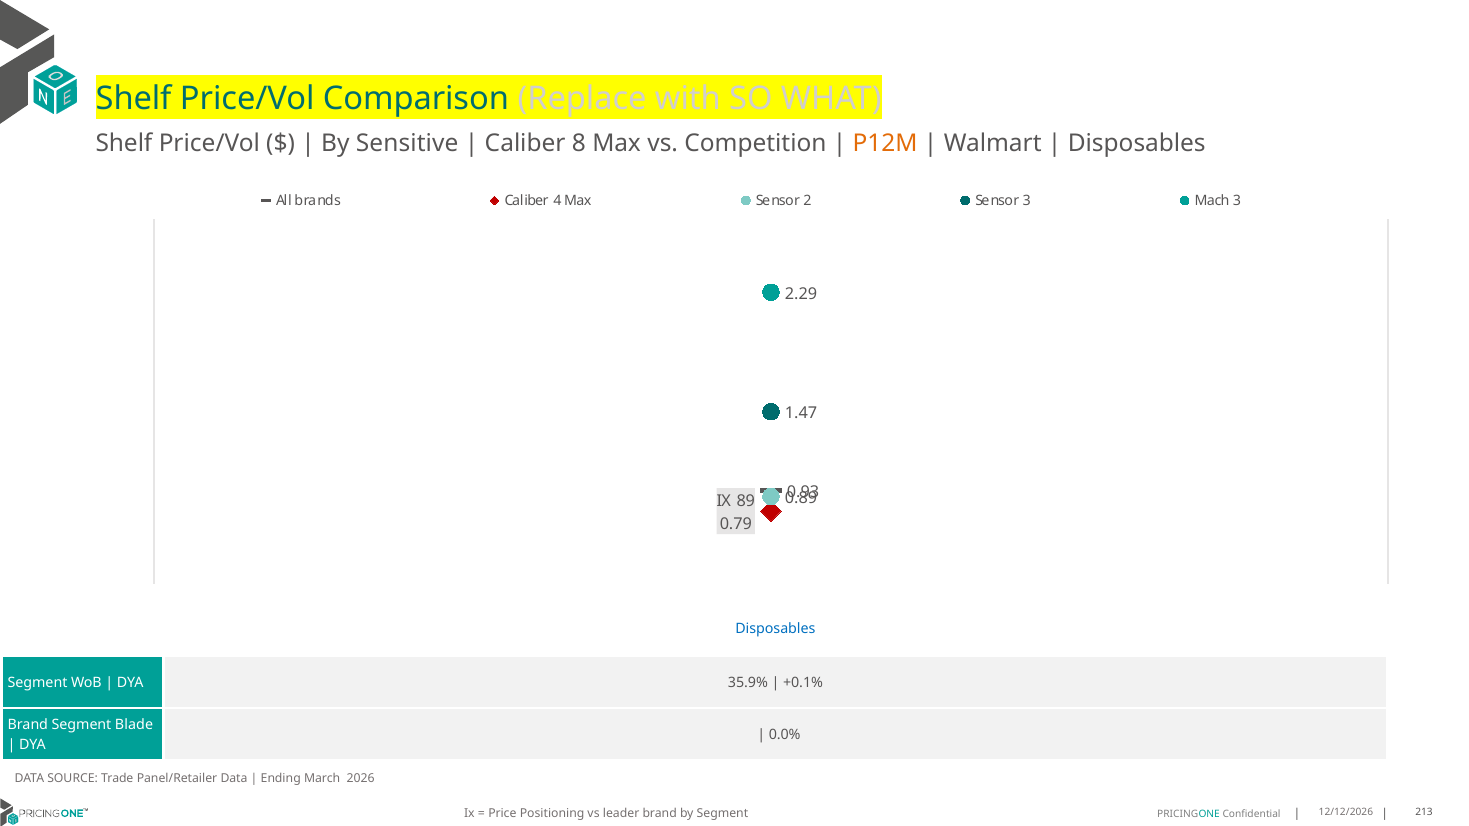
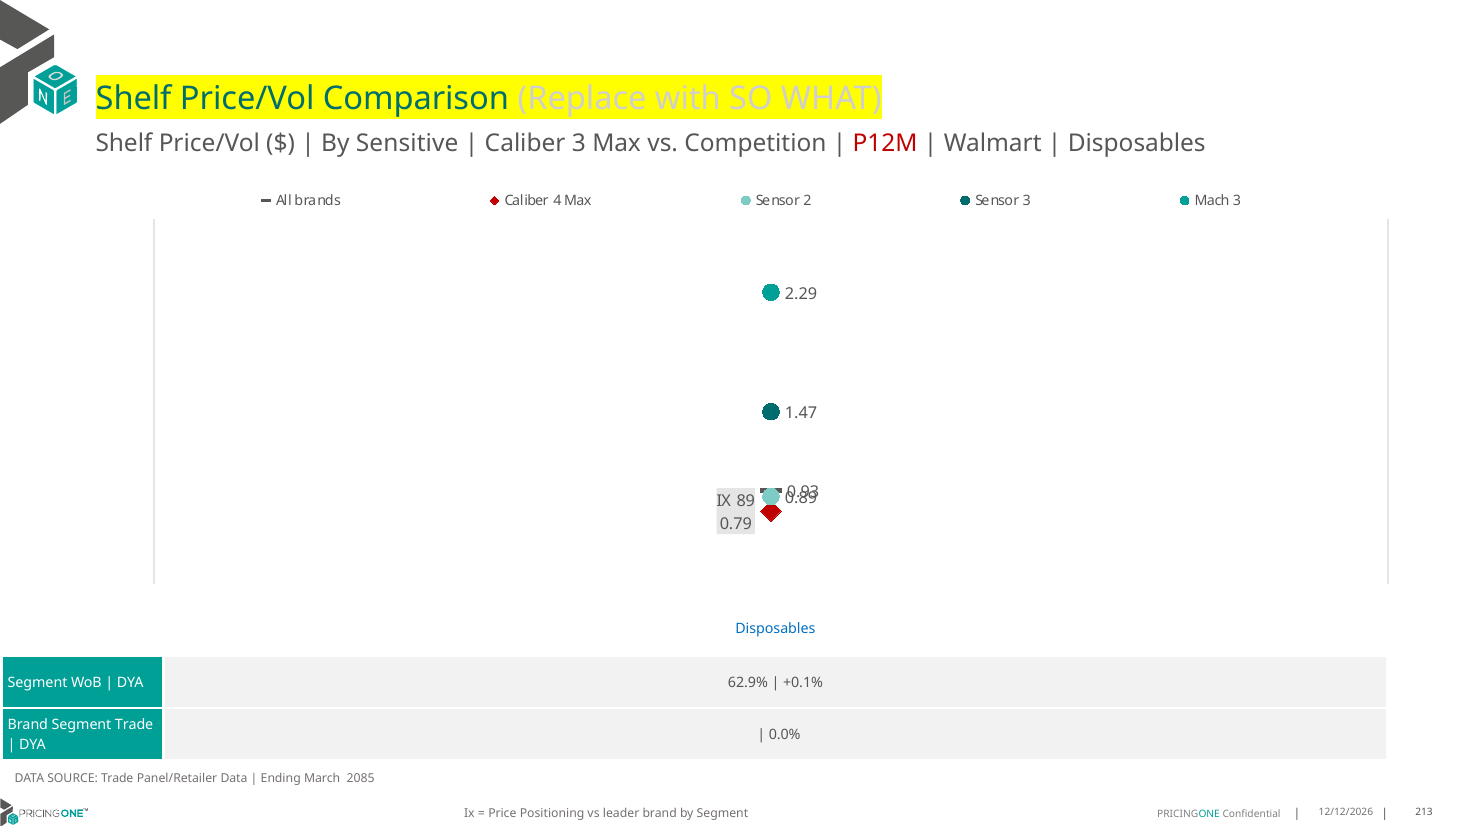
Caliber 8: 8 -> 3
P12M colour: orange -> red
35.9%: 35.9% -> 62.9%
Segment Blade: Blade -> Trade
2026: 2026 -> 2085
